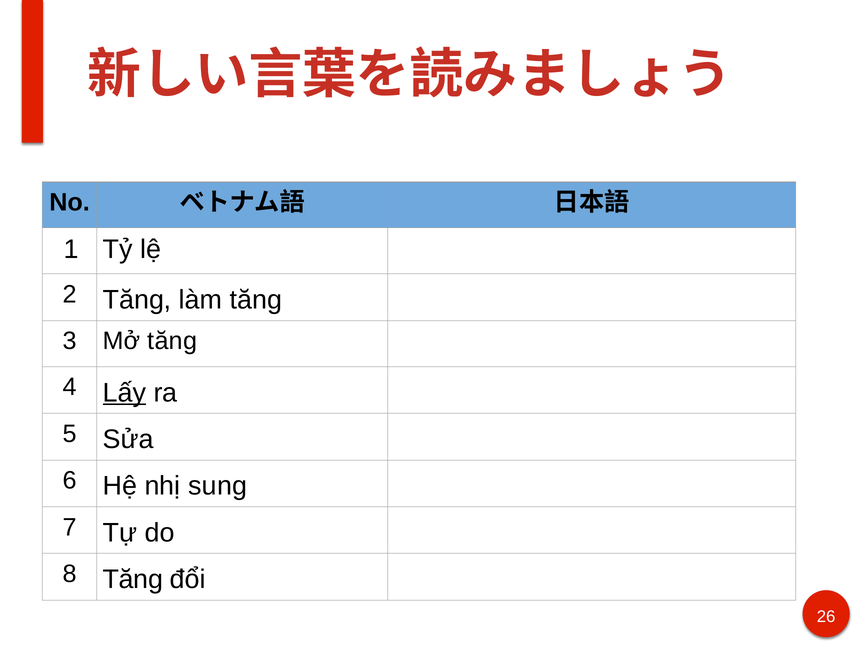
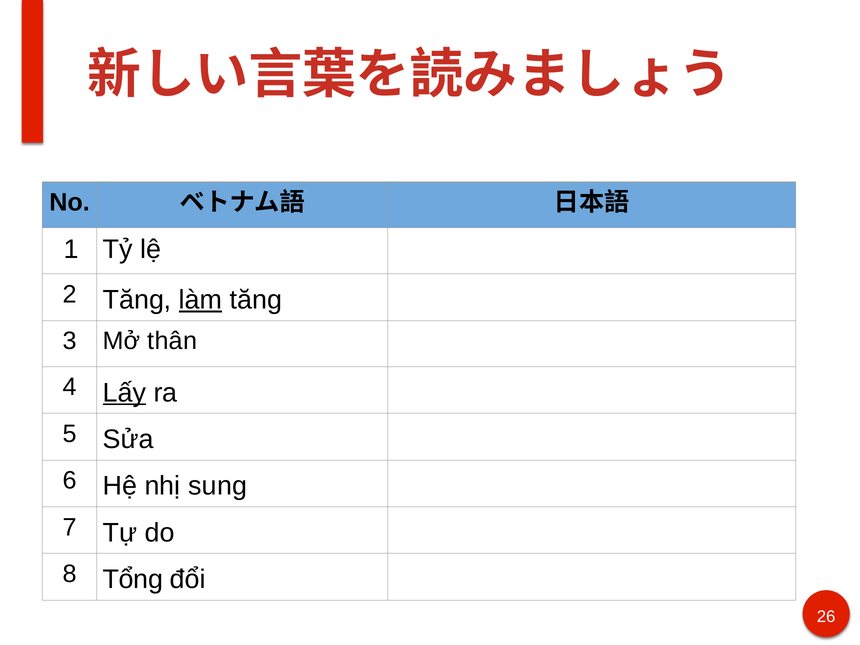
làm underline: none -> present
Mở tăng: tăng -> thân
8 Tăng: Tăng -> Tổng
